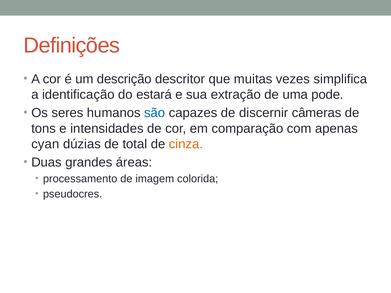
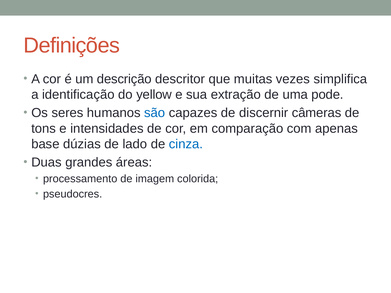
estará: estará -> yellow
cyan: cyan -> base
total: total -> lado
cinza colour: orange -> blue
